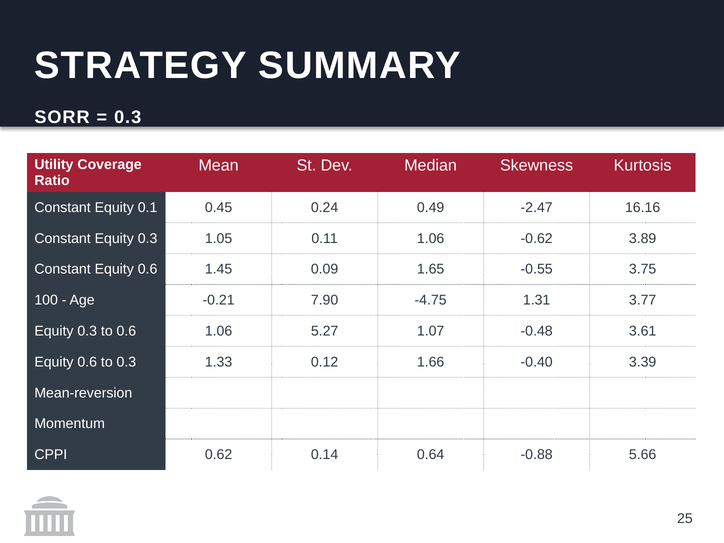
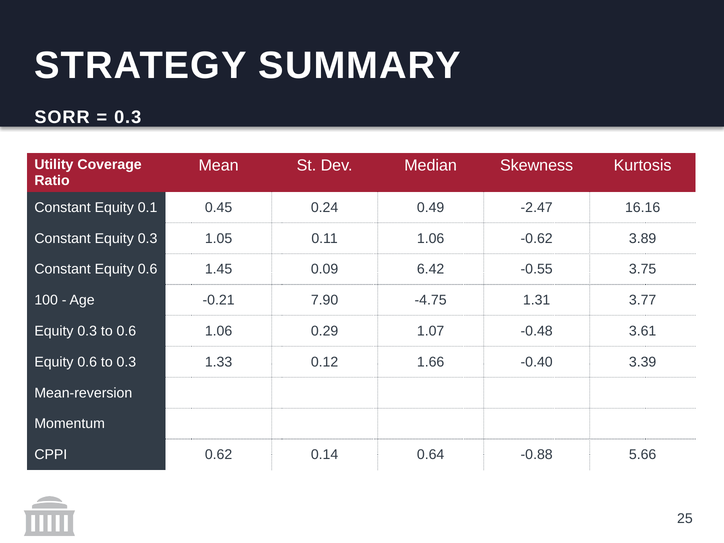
1.65: 1.65 -> 6.42
5.27: 5.27 -> 0.29
